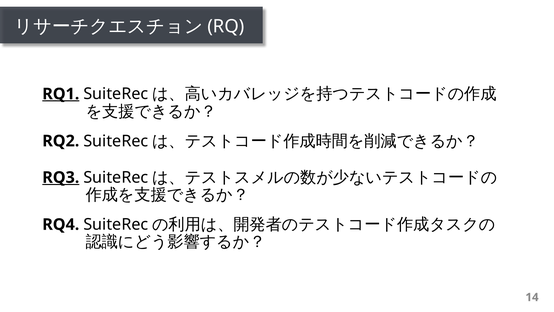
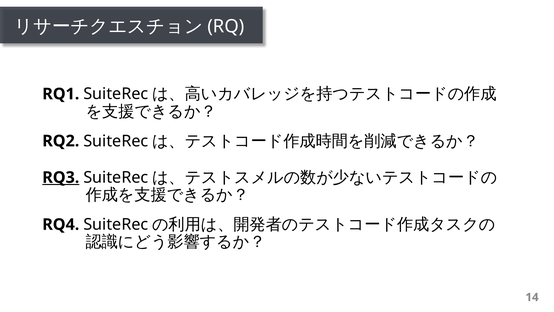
RQ1 underline: present -> none
